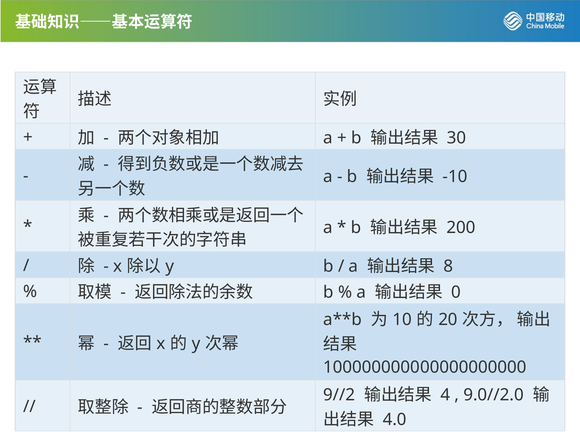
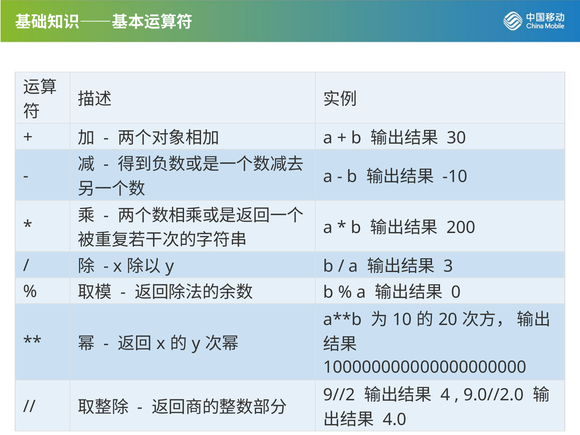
8: 8 -> 3
